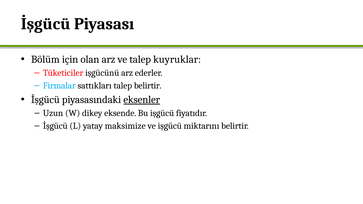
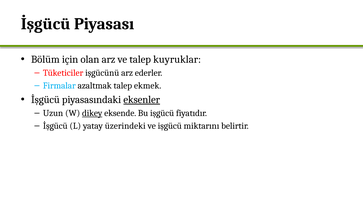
sattıkları: sattıkları -> azaltmak
talep belirtir: belirtir -> ekmek
dikey underline: none -> present
maksimize: maksimize -> üzerindeki
